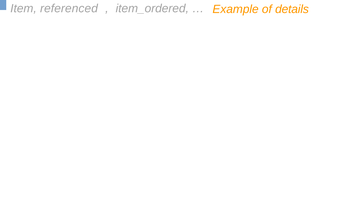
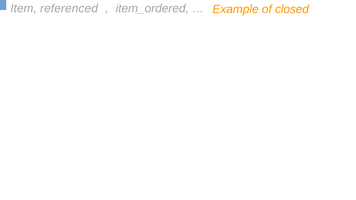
details: details -> closed
